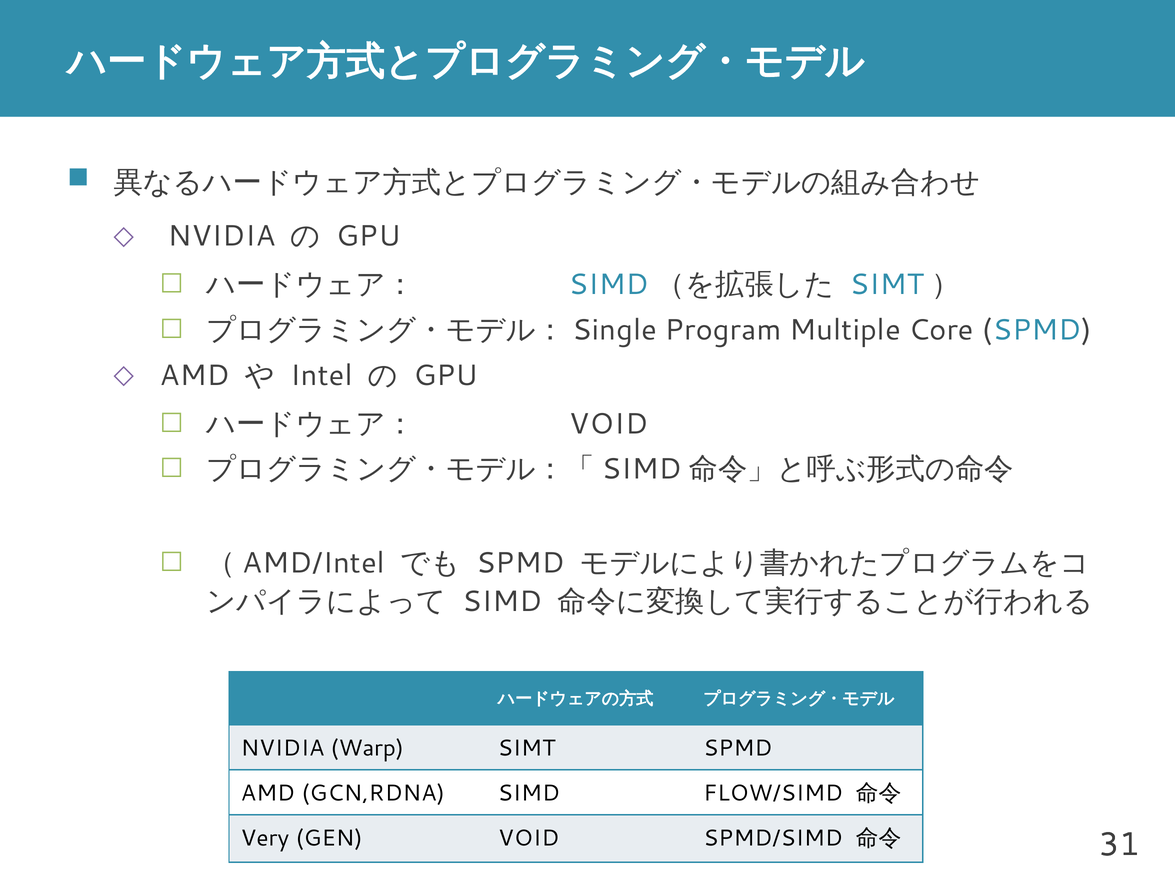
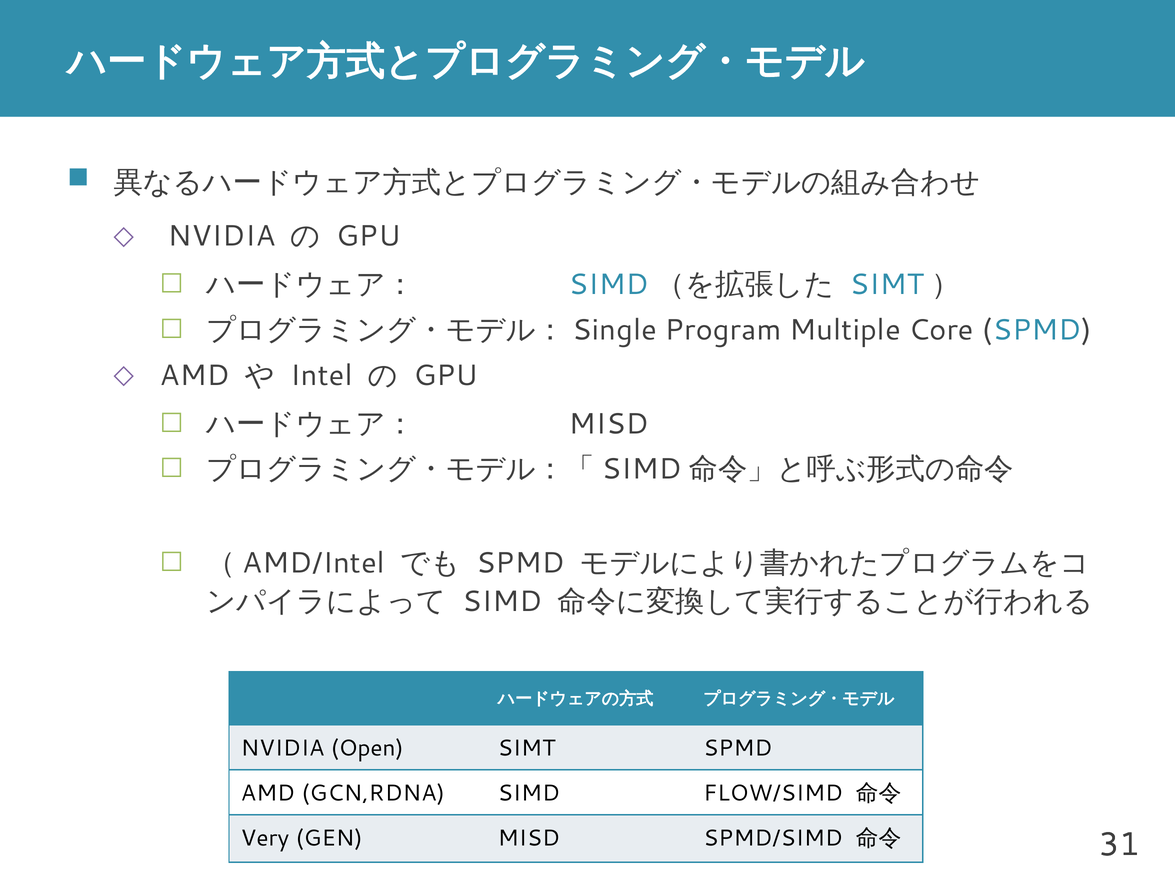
VOID at (609, 424): VOID -> MISD
Warp: Warp -> Open
GEN VOID: VOID -> MISD
